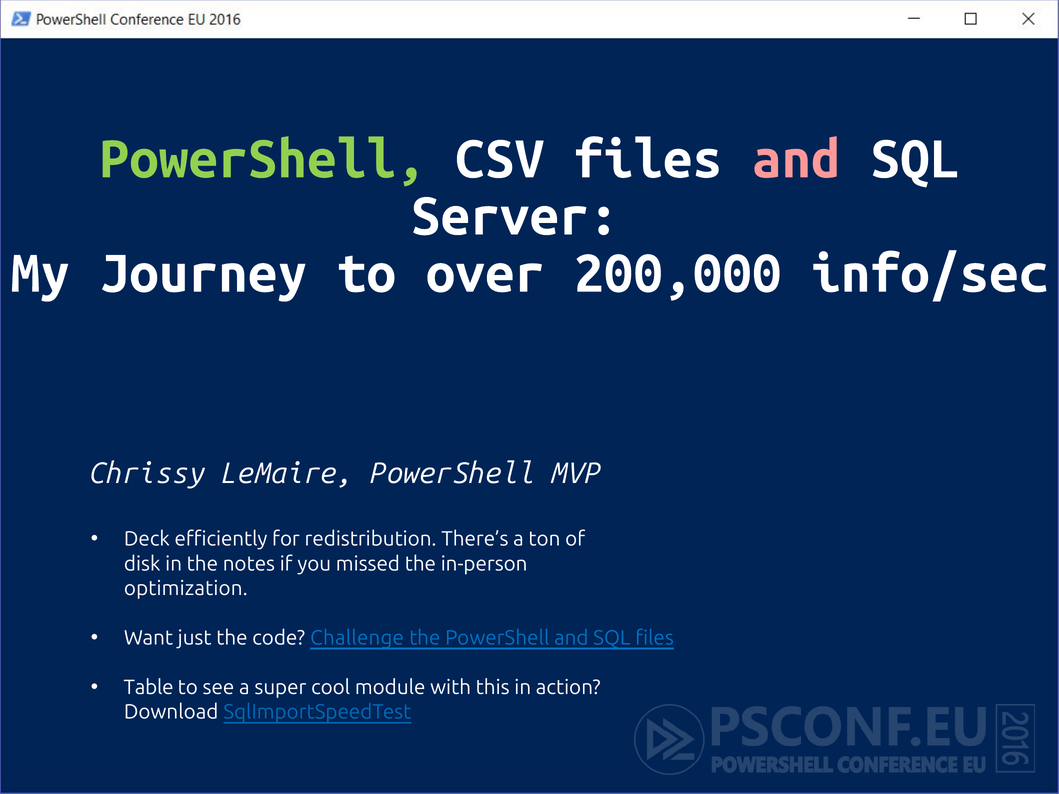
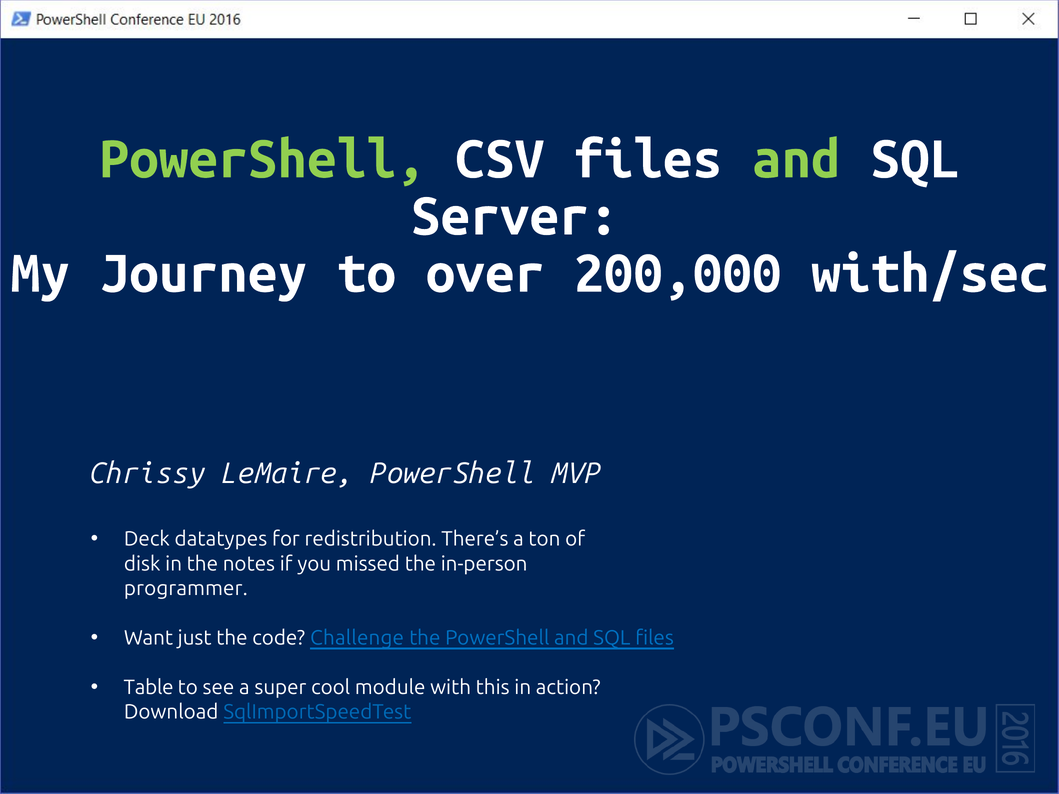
and at (796, 160) colour: pink -> light green
info/sec: info/sec -> with/sec
efficiently: efficiently -> datatypes
optimization: optimization -> programmer
